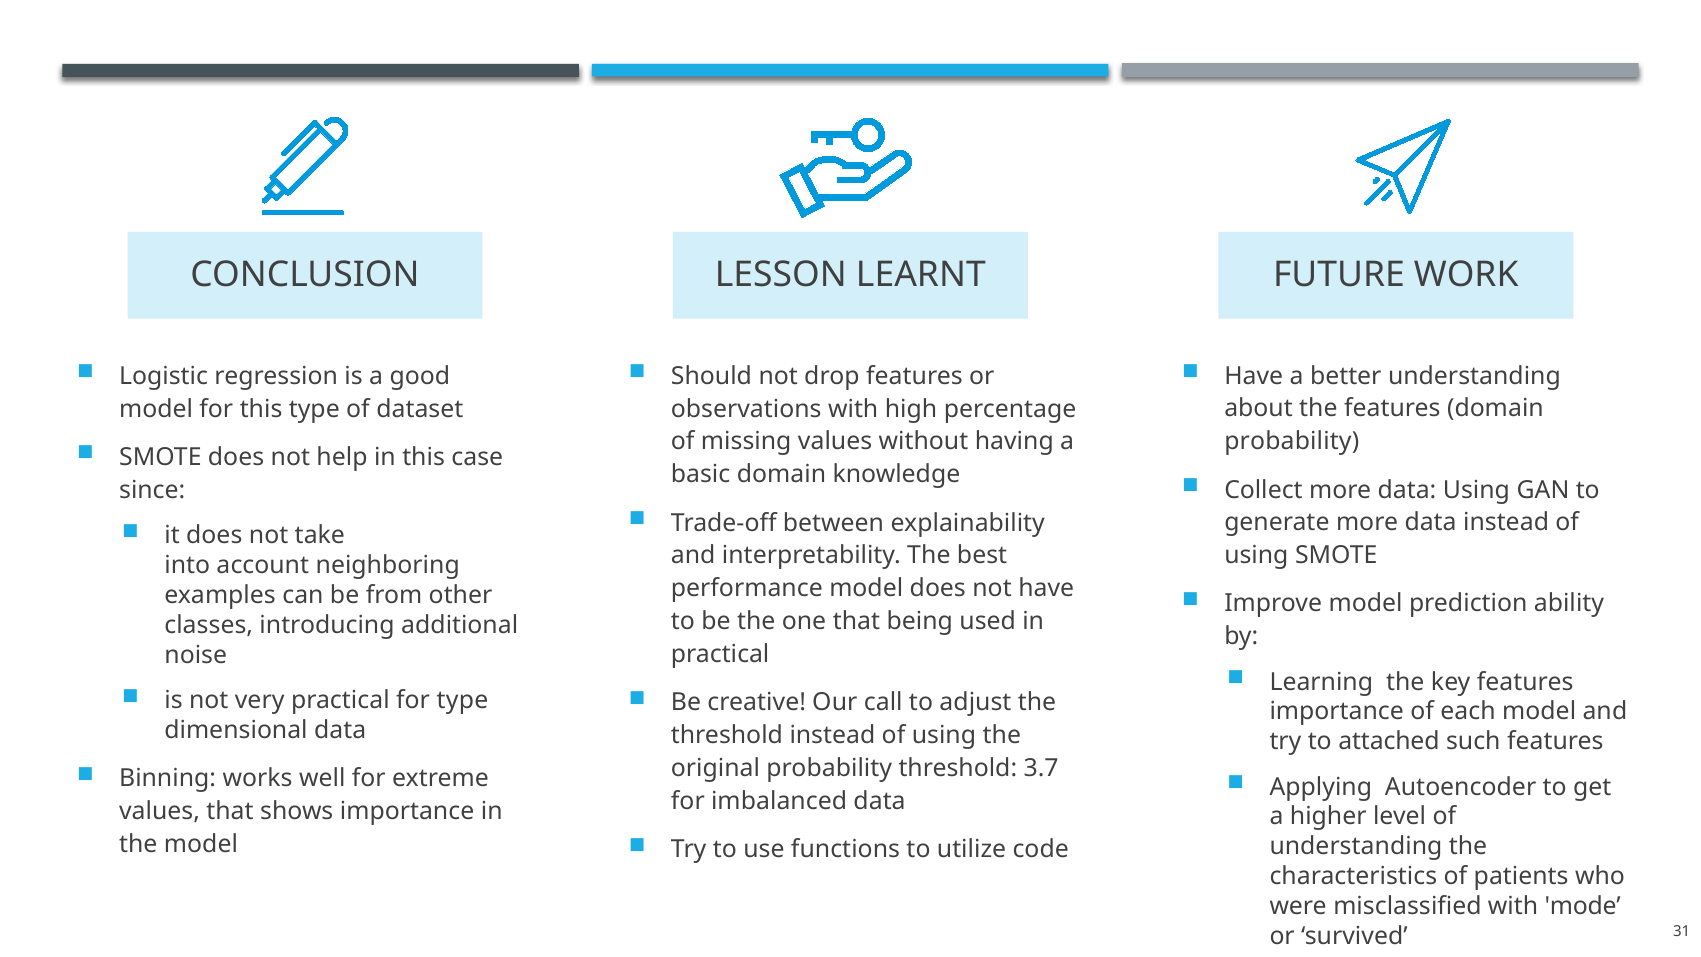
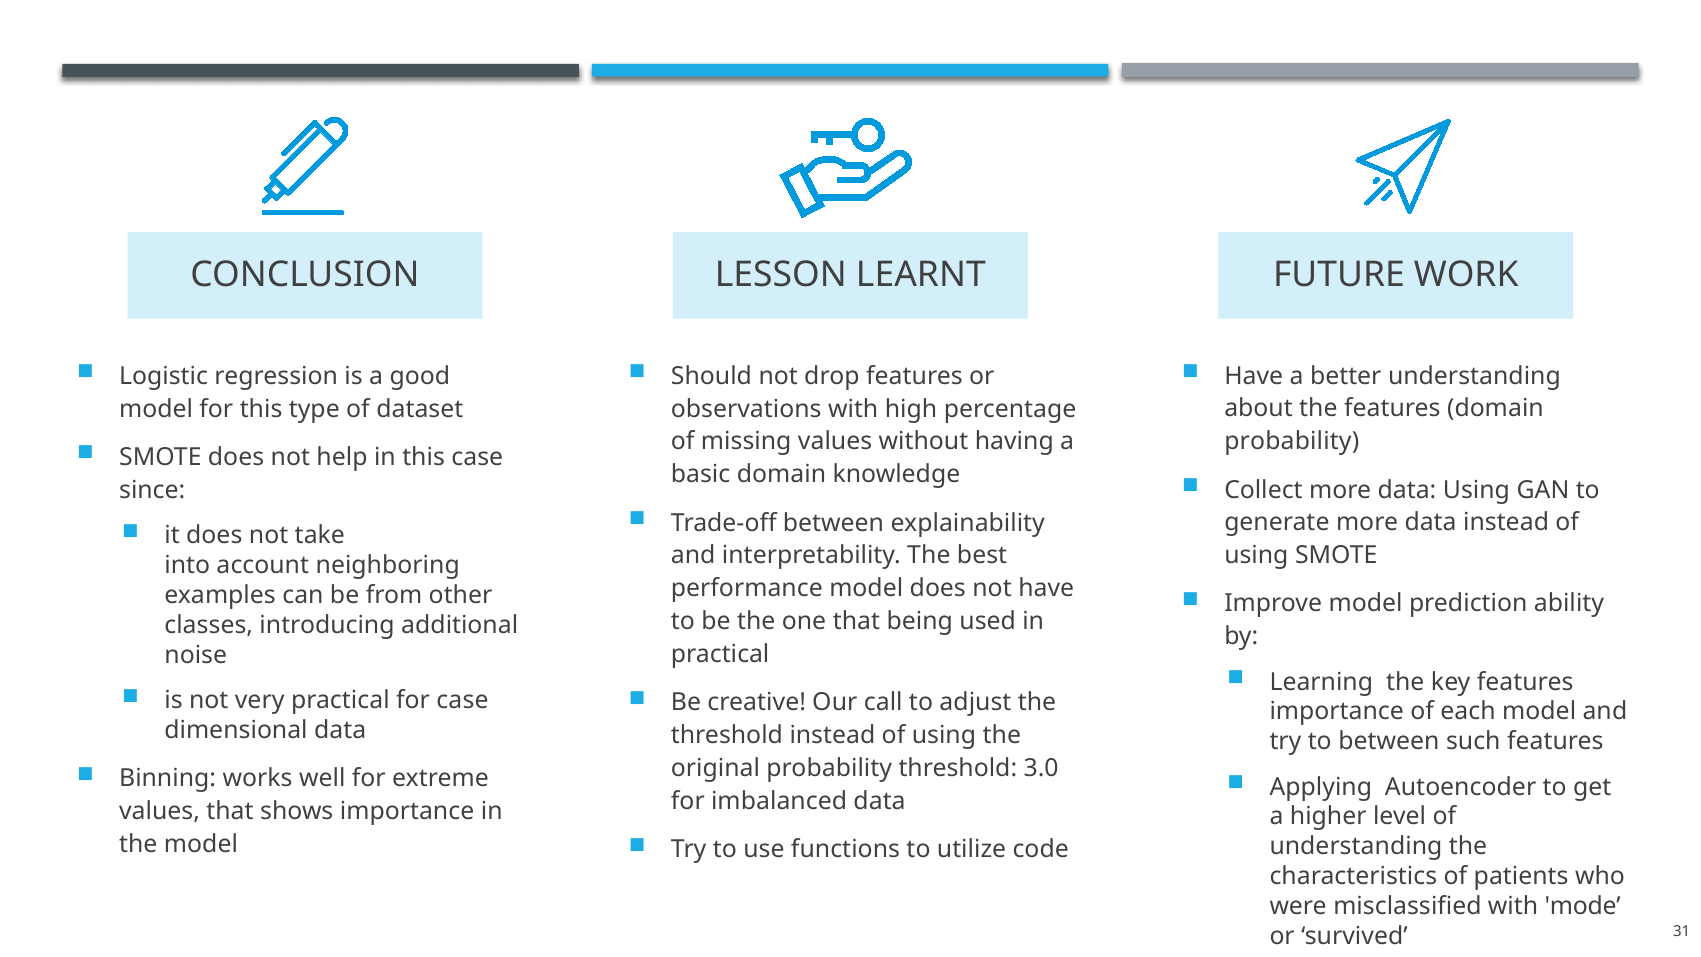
for type: type -> case
to attached: attached -> between
3.7: 3.7 -> 3.0
